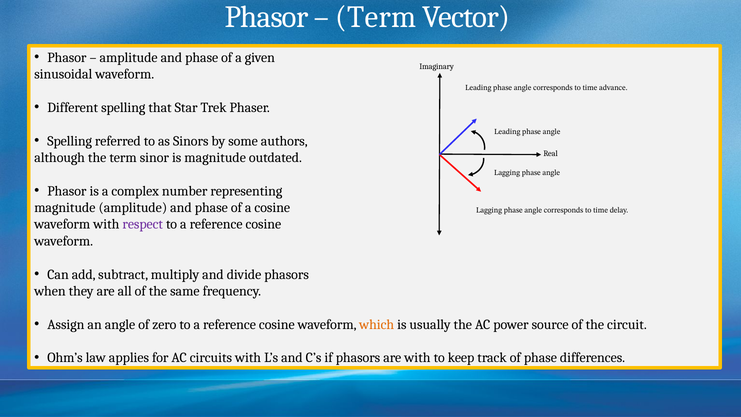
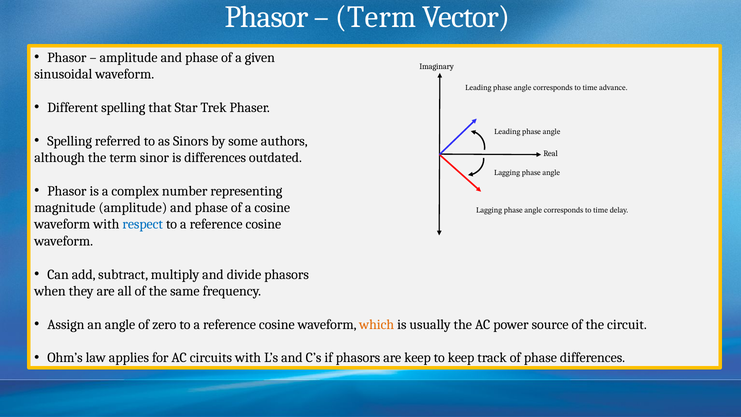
is magnitude: magnitude -> differences
respect colour: purple -> blue
are with: with -> keep
